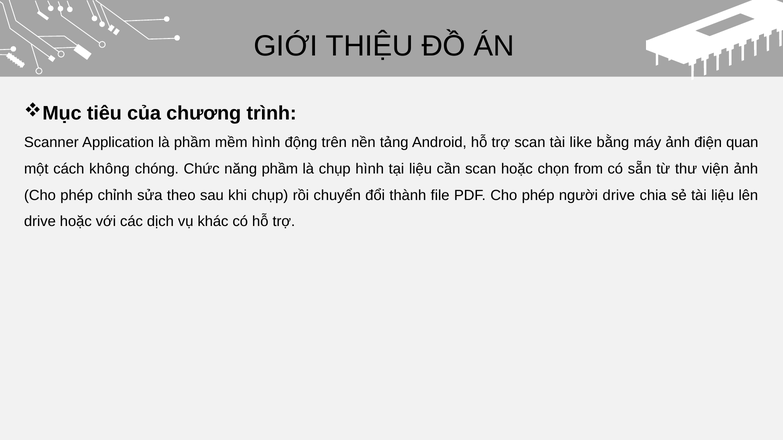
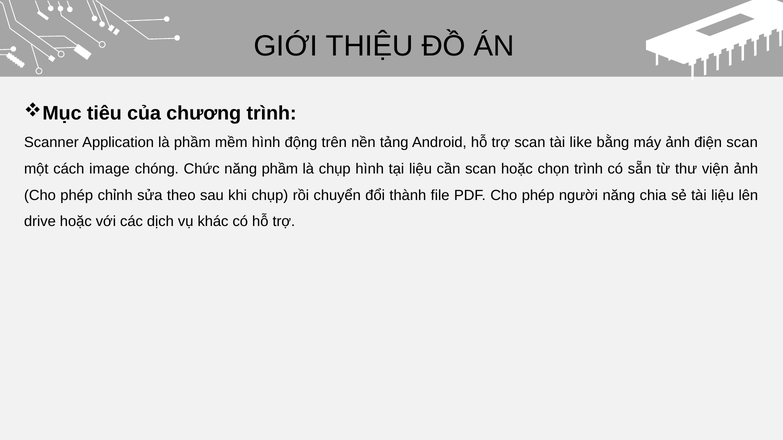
điện quan: quan -> scan
không: không -> image
chọn from: from -> trình
người drive: drive -> năng
